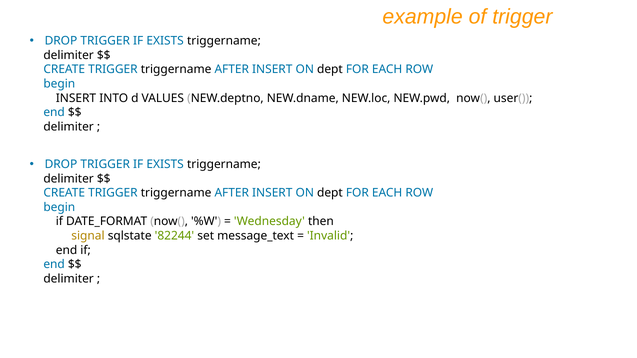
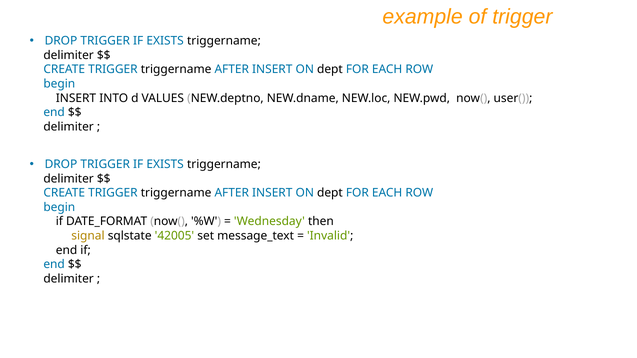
82244: 82244 -> 42005
